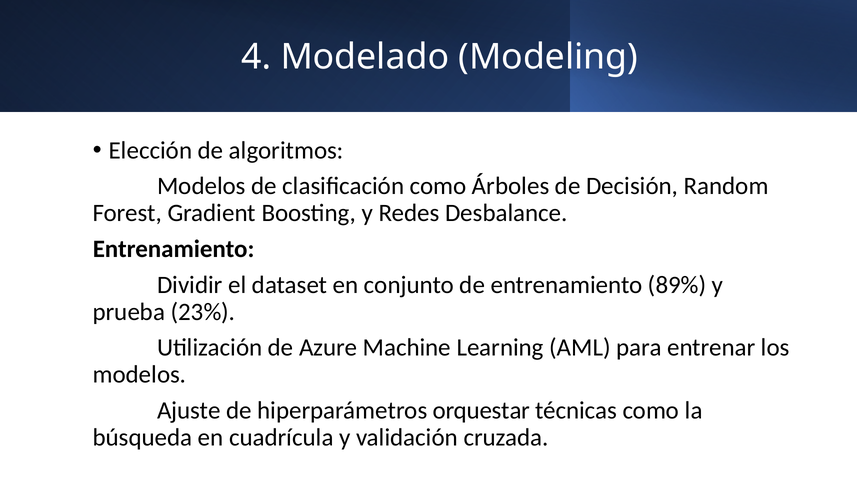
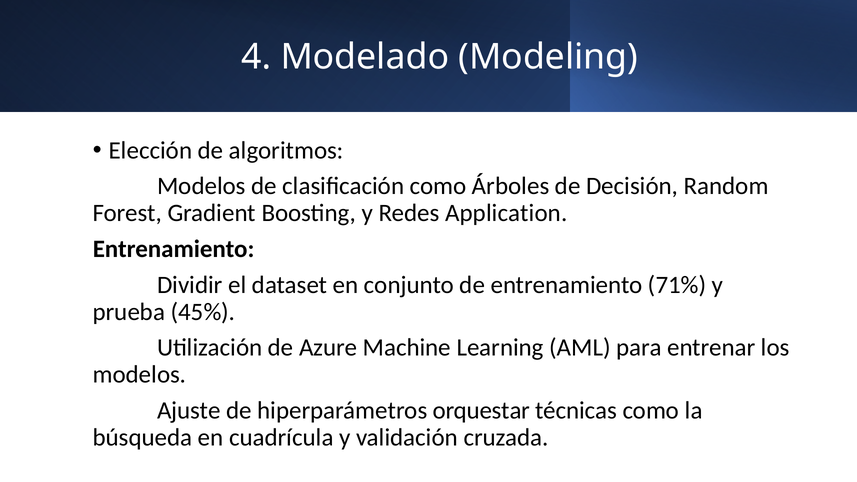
Desbalance: Desbalance -> Application
89%: 89% -> 71%
23%: 23% -> 45%
